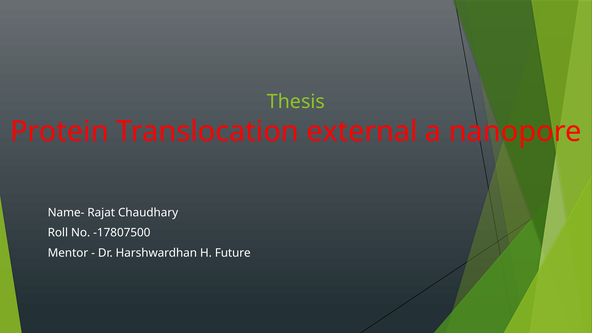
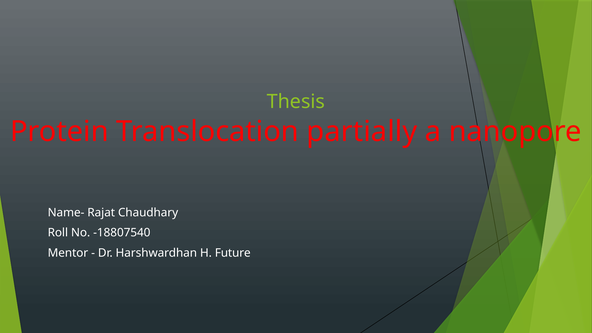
external: external -> partially
-17807500: -17807500 -> -18807540
